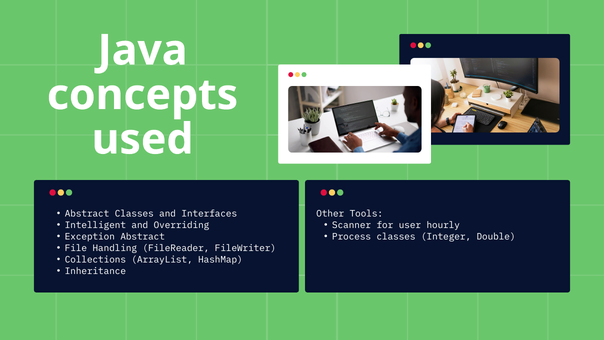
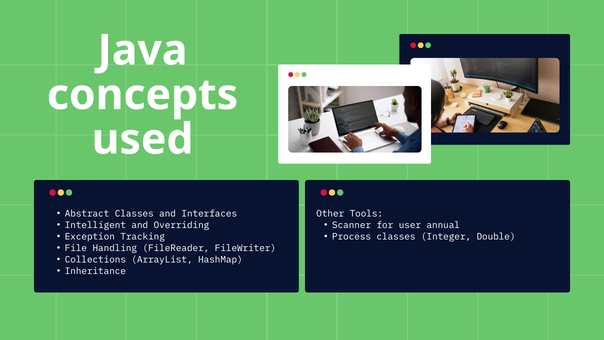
hourly: hourly -> annual
Exception Abstract: Abstract -> Tracking
